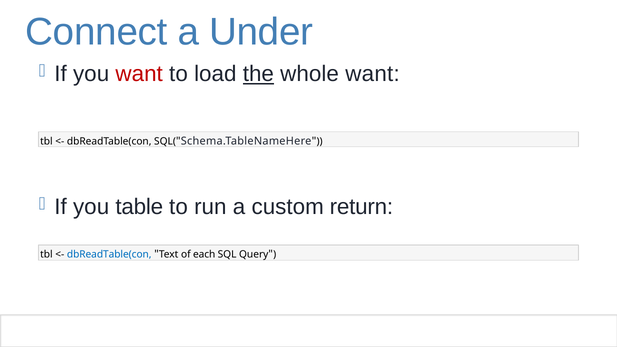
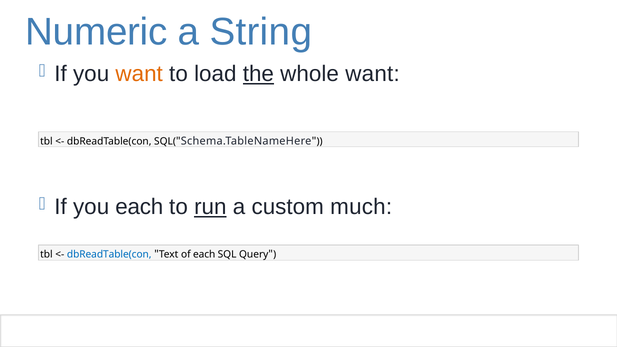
Connect: Connect -> Numeric
Under: Under -> String
want at (139, 74) colour: red -> orange
you table: table -> each
run underline: none -> present
return: return -> much
